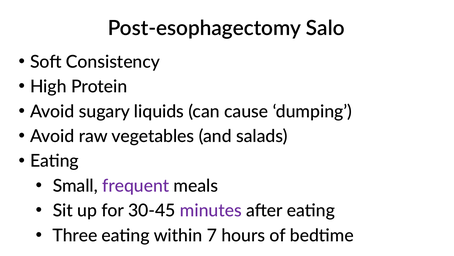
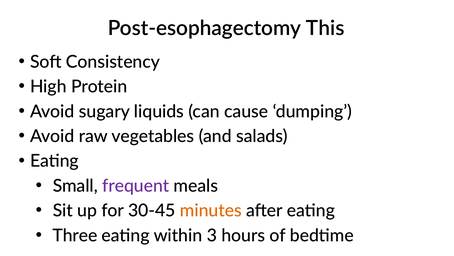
Salo: Salo -> This
minutes colour: purple -> orange
7: 7 -> 3
